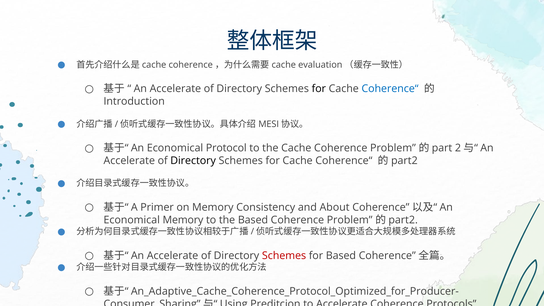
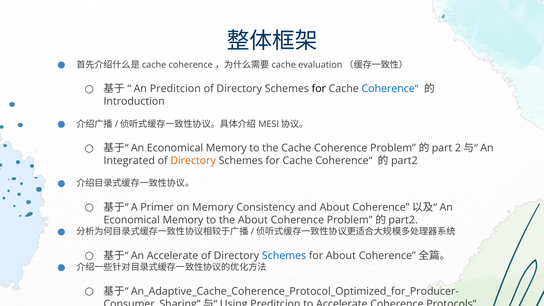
Accelerate at (175, 89): Accelerate -> Preditcion
Protocol at (226, 148): Protocol -> Memory
Accelerate at (129, 161): Accelerate -> Integrated
Directory at (193, 161) colour: black -> orange
the Based: Based -> About
Schemes at (284, 256) colour: red -> blue
for Based: Based -> About
